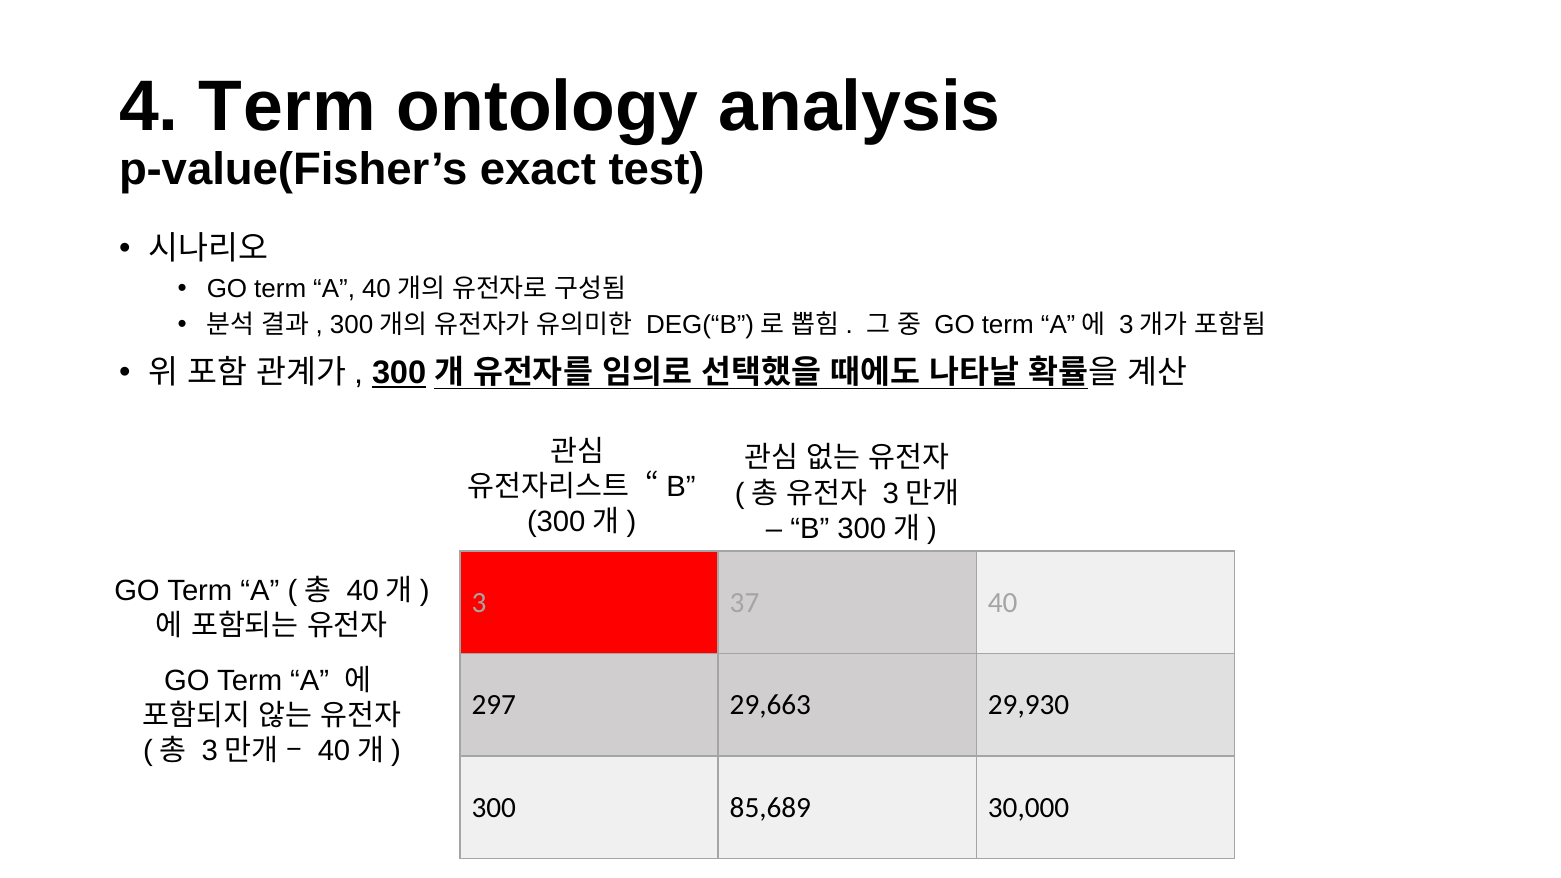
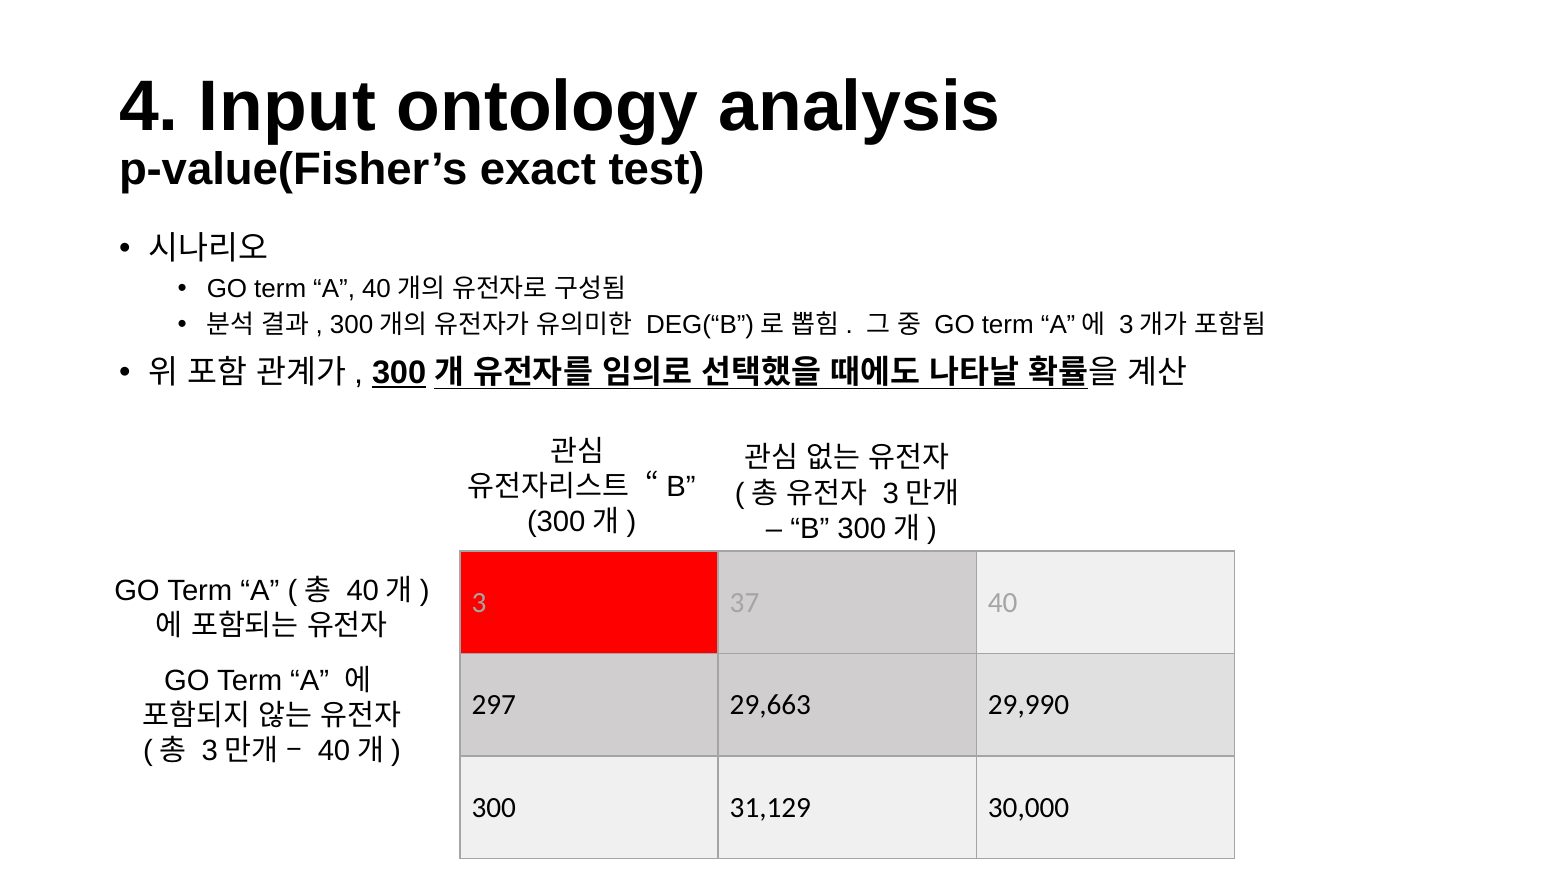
4 Term: Term -> Input
29,930: 29,930 -> 29,990
85,689: 85,689 -> 31,129
